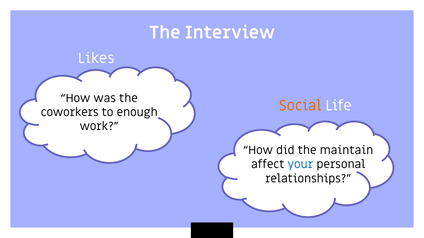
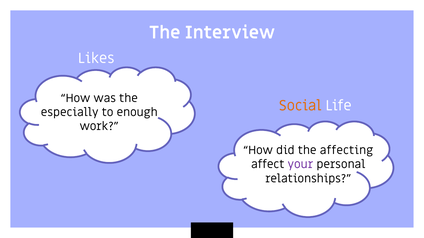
coworkers: coworkers -> especially
maintain: maintain -> affecting
your colour: blue -> purple
